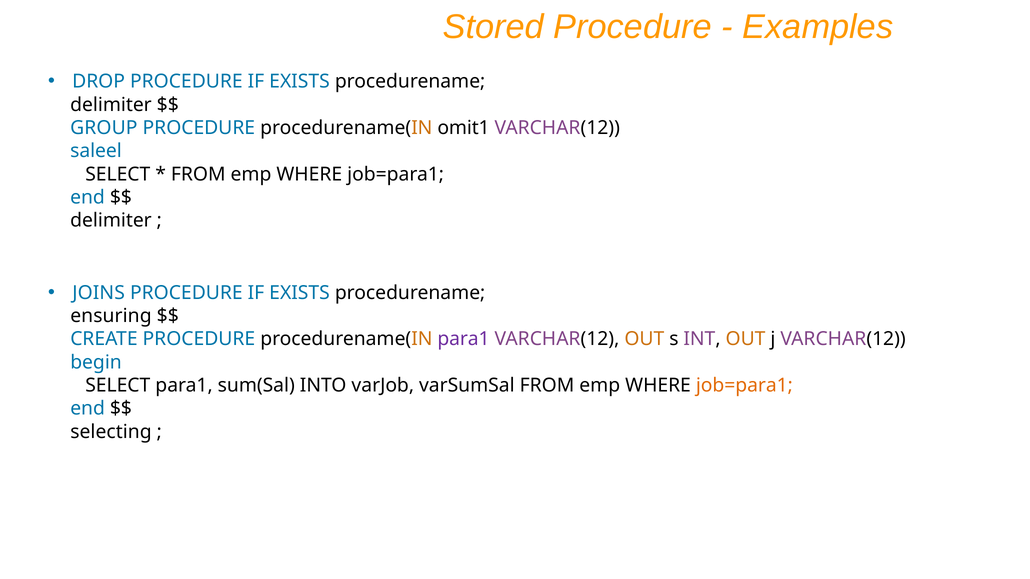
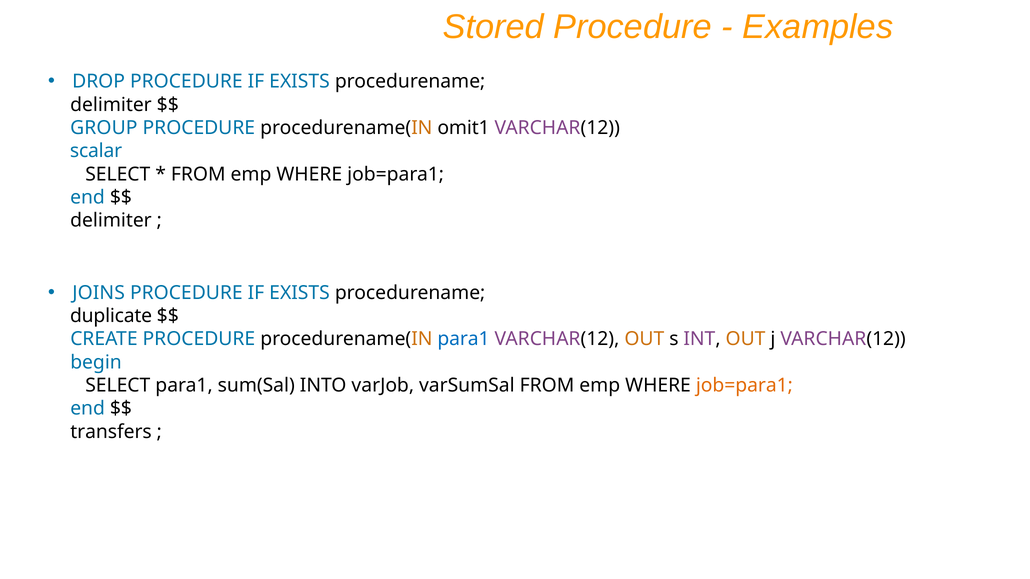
saleel: saleel -> scalar
ensuring: ensuring -> duplicate
para1 at (464, 339) colour: purple -> blue
selecting: selecting -> transfers
